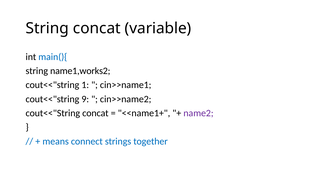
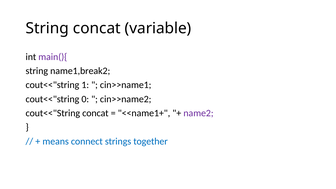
main(){ colour: blue -> purple
name1,works2: name1,works2 -> name1,break2
9: 9 -> 0
